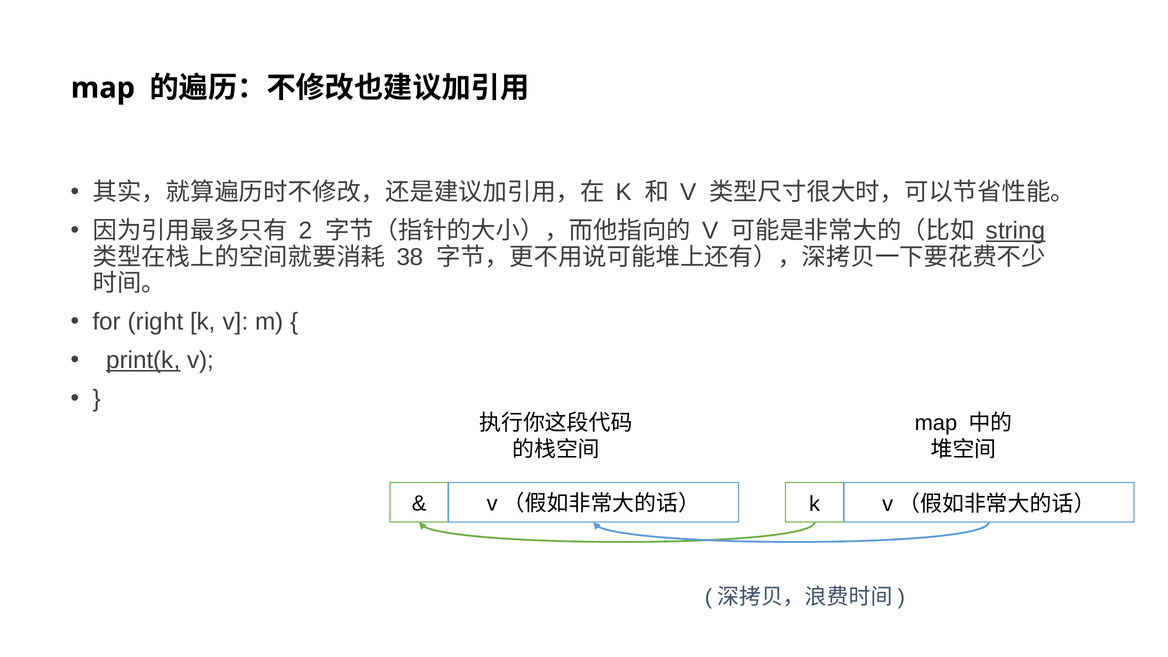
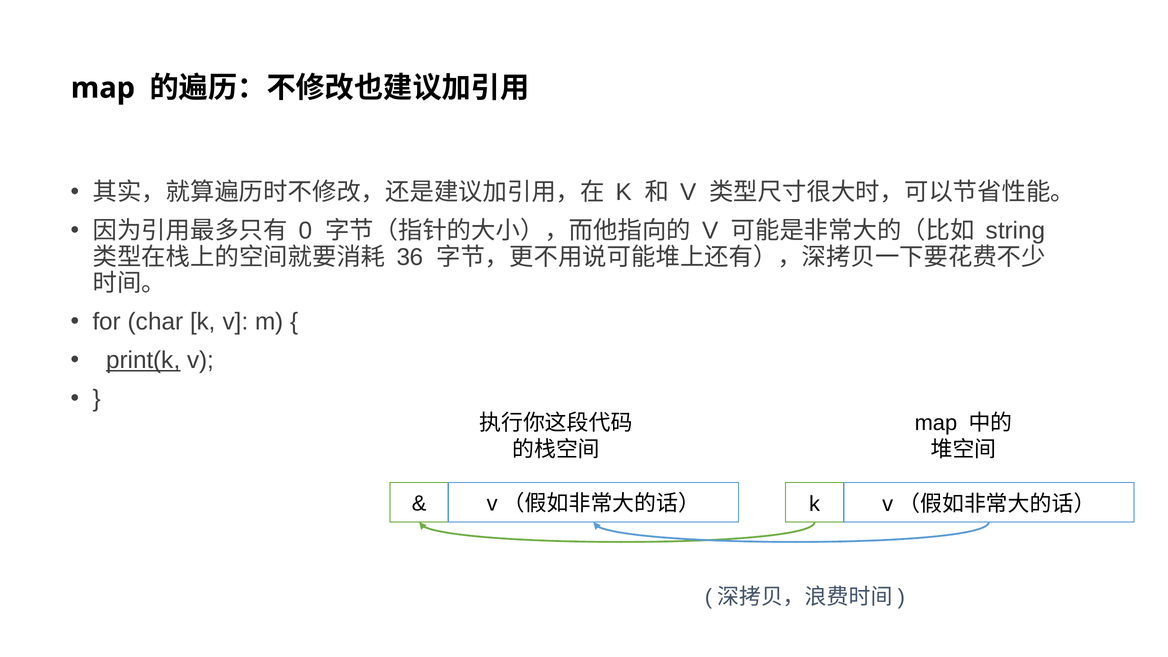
2: 2 -> 0
string underline: present -> none
38: 38 -> 36
right: right -> char
